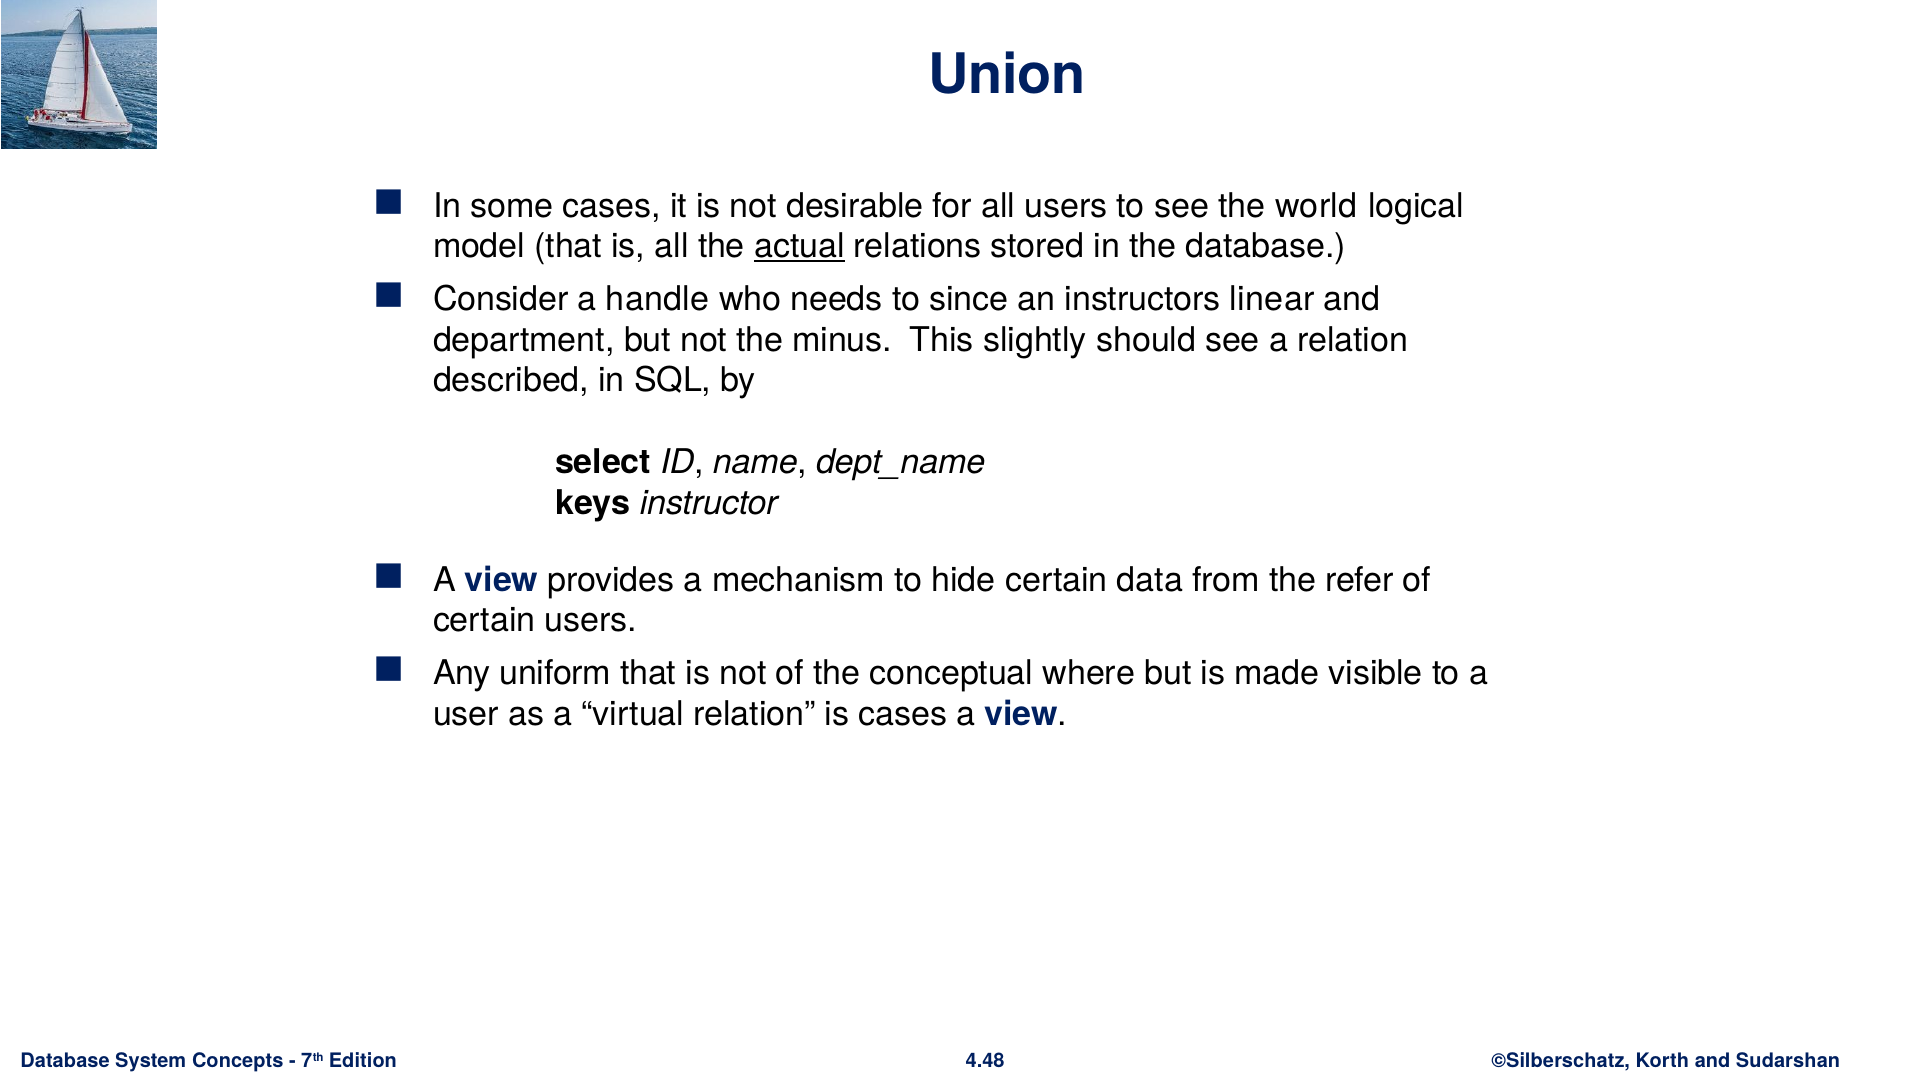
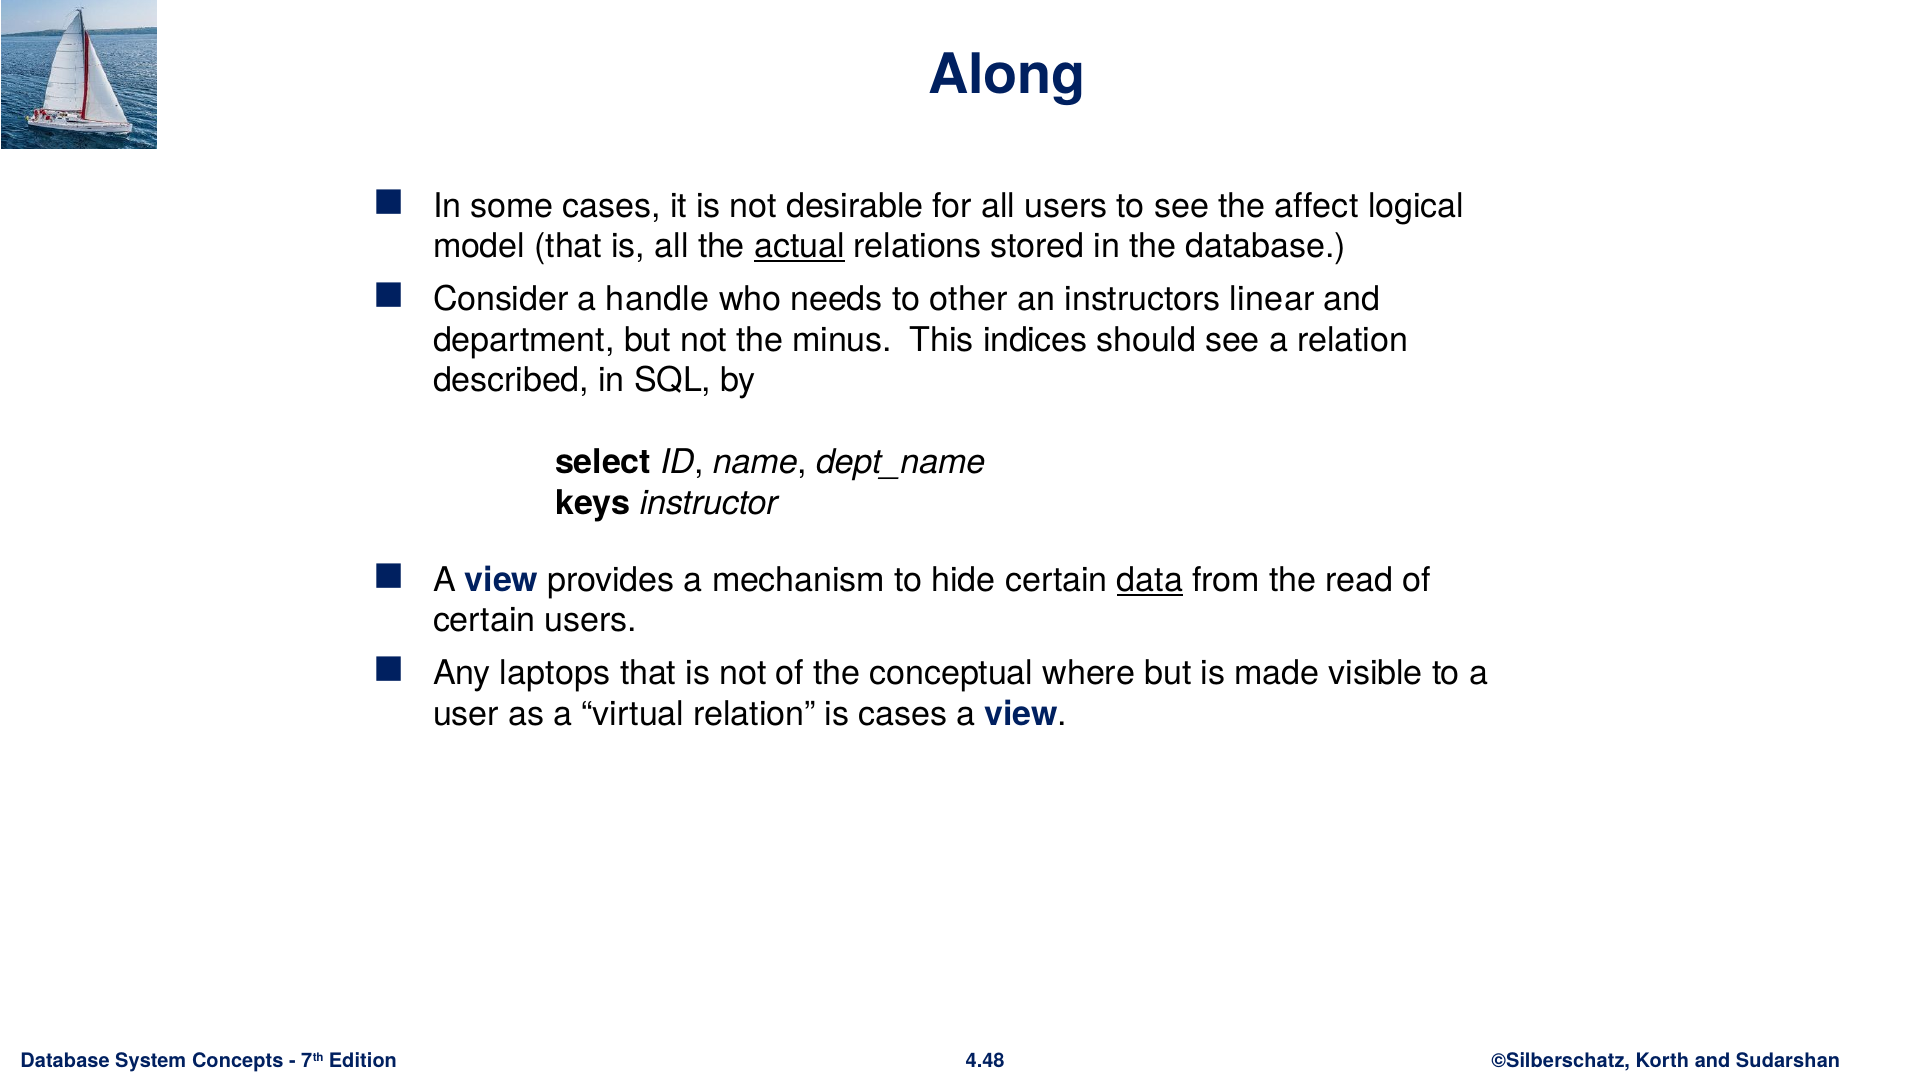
Union: Union -> Along
world: world -> affect
since: since -> other
slightly: slightly -> indices
data underline: none -> present
refer: refer -> read
uniform: uniform -> laptops
